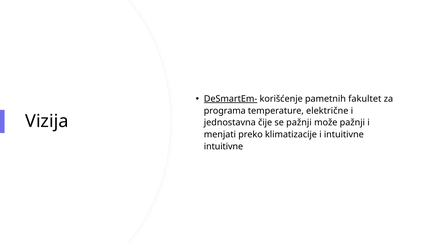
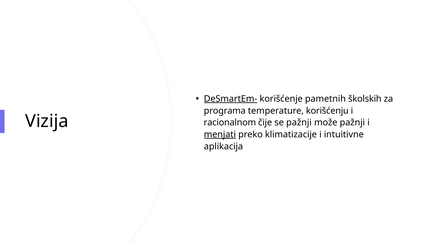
fakultet: fakultet -> školskih
električne: električne -> korišćenju
jednostavna: jednostavna -> racionalnom
menjati underline: none -> present
intuitivne at (223, 146): intuitivne -> aplikacija
